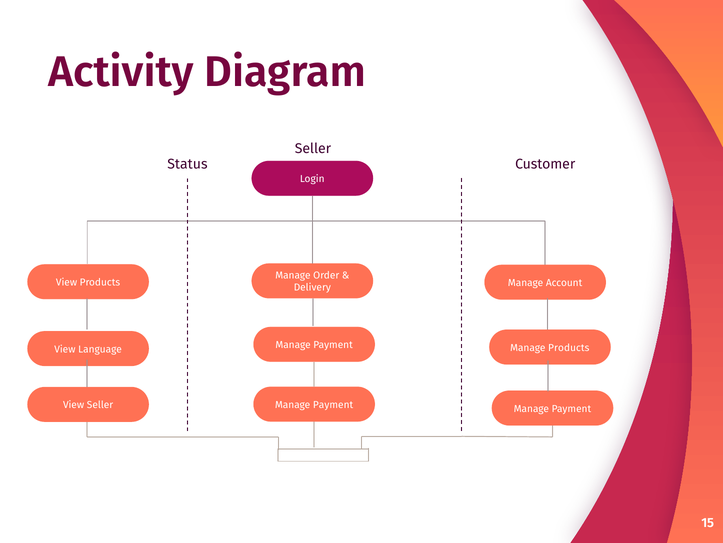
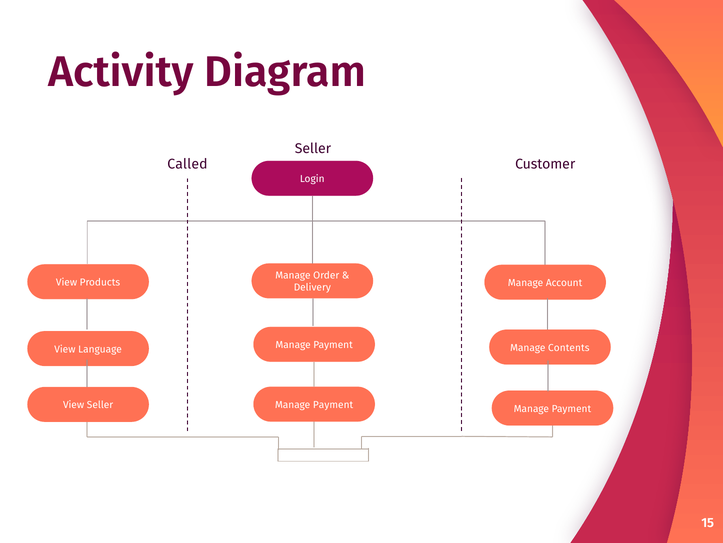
Status: Status -> Called
Manage Products: Products -> Contents
